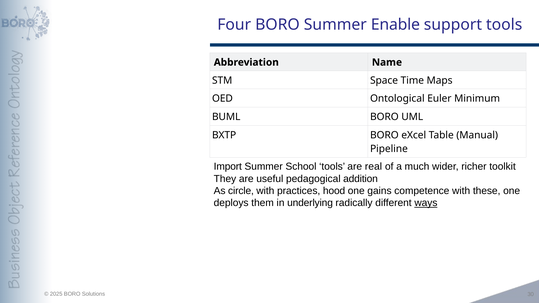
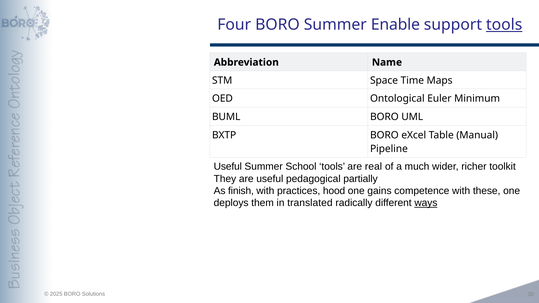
tools at (504, 25) underline: none -> present
Import at (228, 167): Import -> Useful
addition: addition -> partially
circle: circle -> finish
underlying: underlying -> translated
